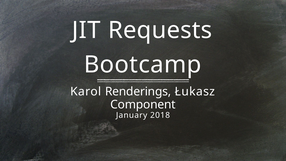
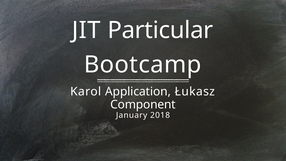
Requests: Requests -> Particular
Renderings: Renderings -> Application
